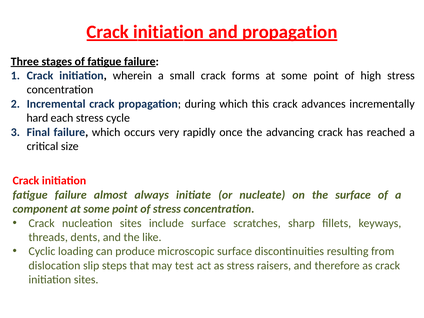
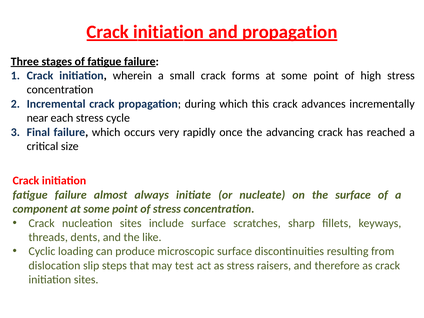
hard: hard -> near
